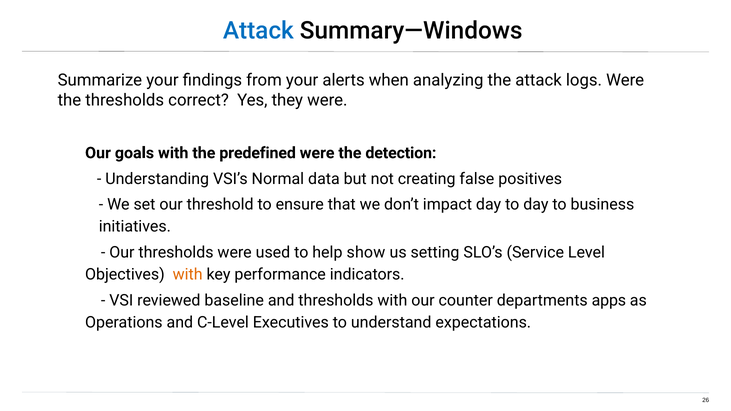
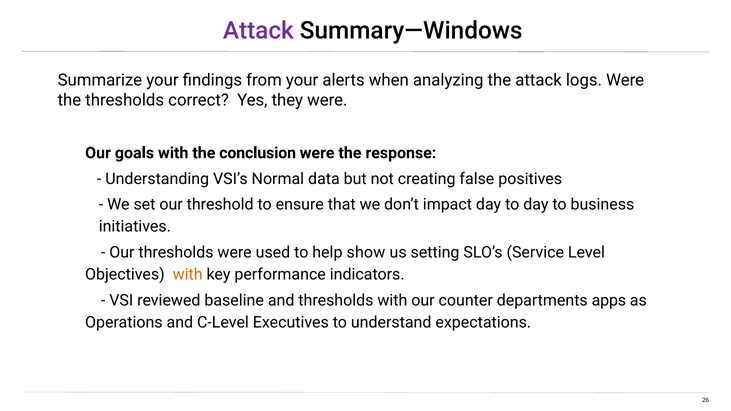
Attack at (258, 31) colour: blue -> purple
predefined: predefined -> conclusion
detection: detection -> response
